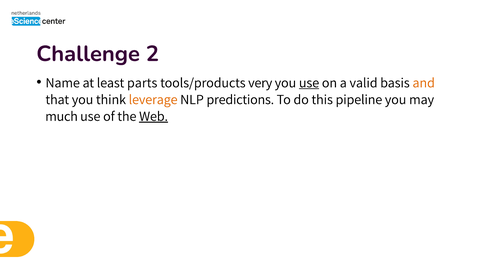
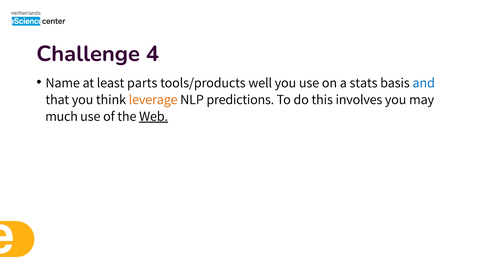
2: 2 -> 4
very: very -> well
use at (309, 83) underline: present -> none
valid: valid -> stats
and colour: orange -> blue
pipeline: pipeline -> involves
